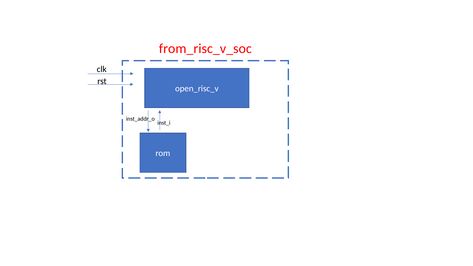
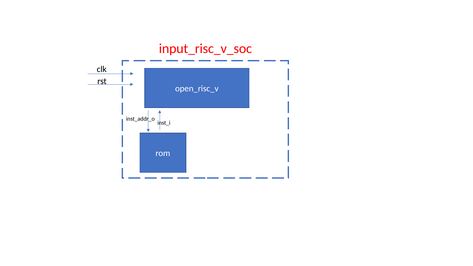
from_risc_v_soc: from_risc_v_soc -> input_risc_v_soc
